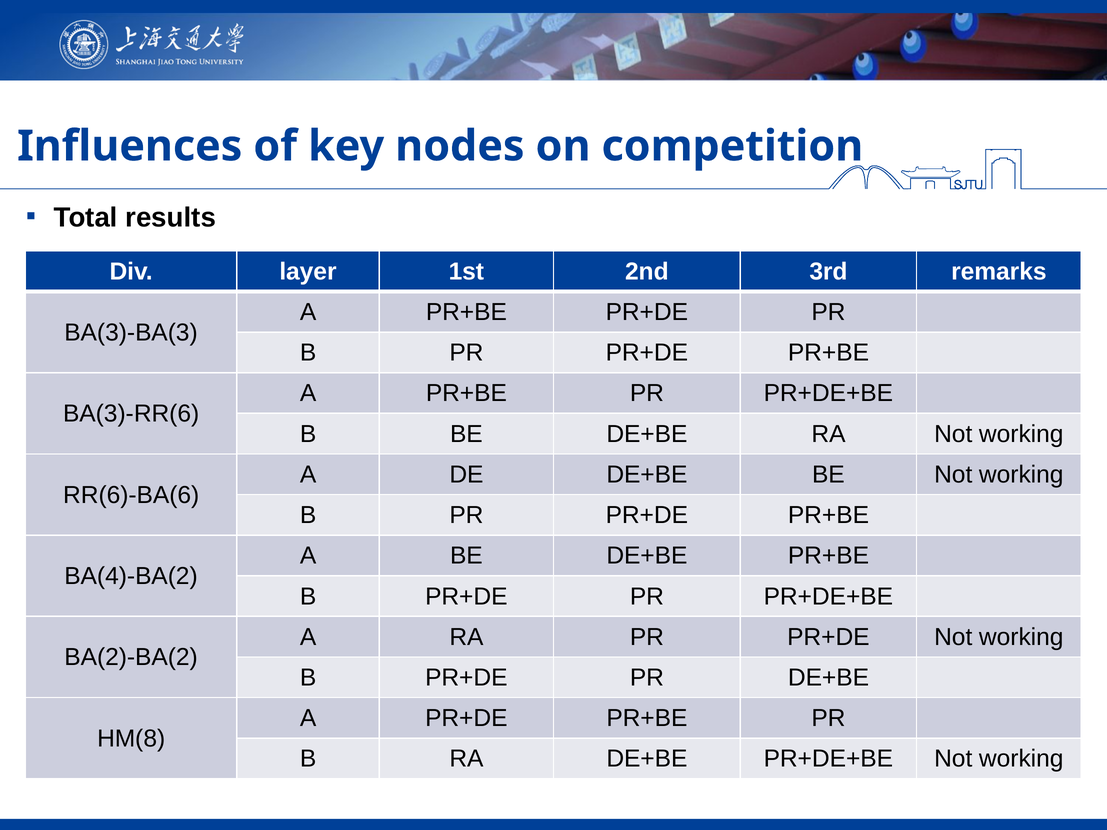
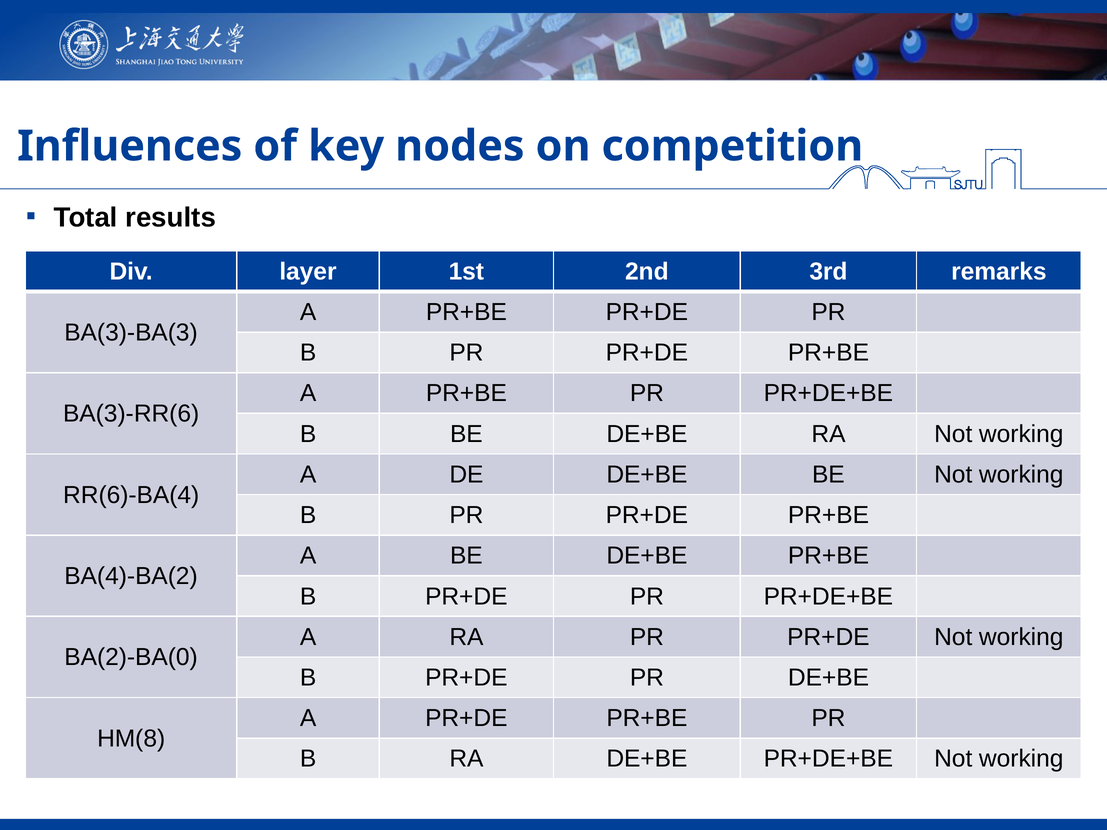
RR(6)-BA(6: RR(6)-BA(6 -> RR(6)-BA(4
BA(2)-BA(2: BA(2)-BA(2 -> BA(2)-BA(0
